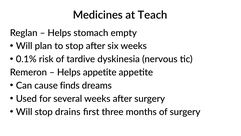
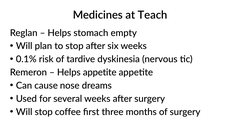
finds: finds -> nose
drains: drains -> coffee
